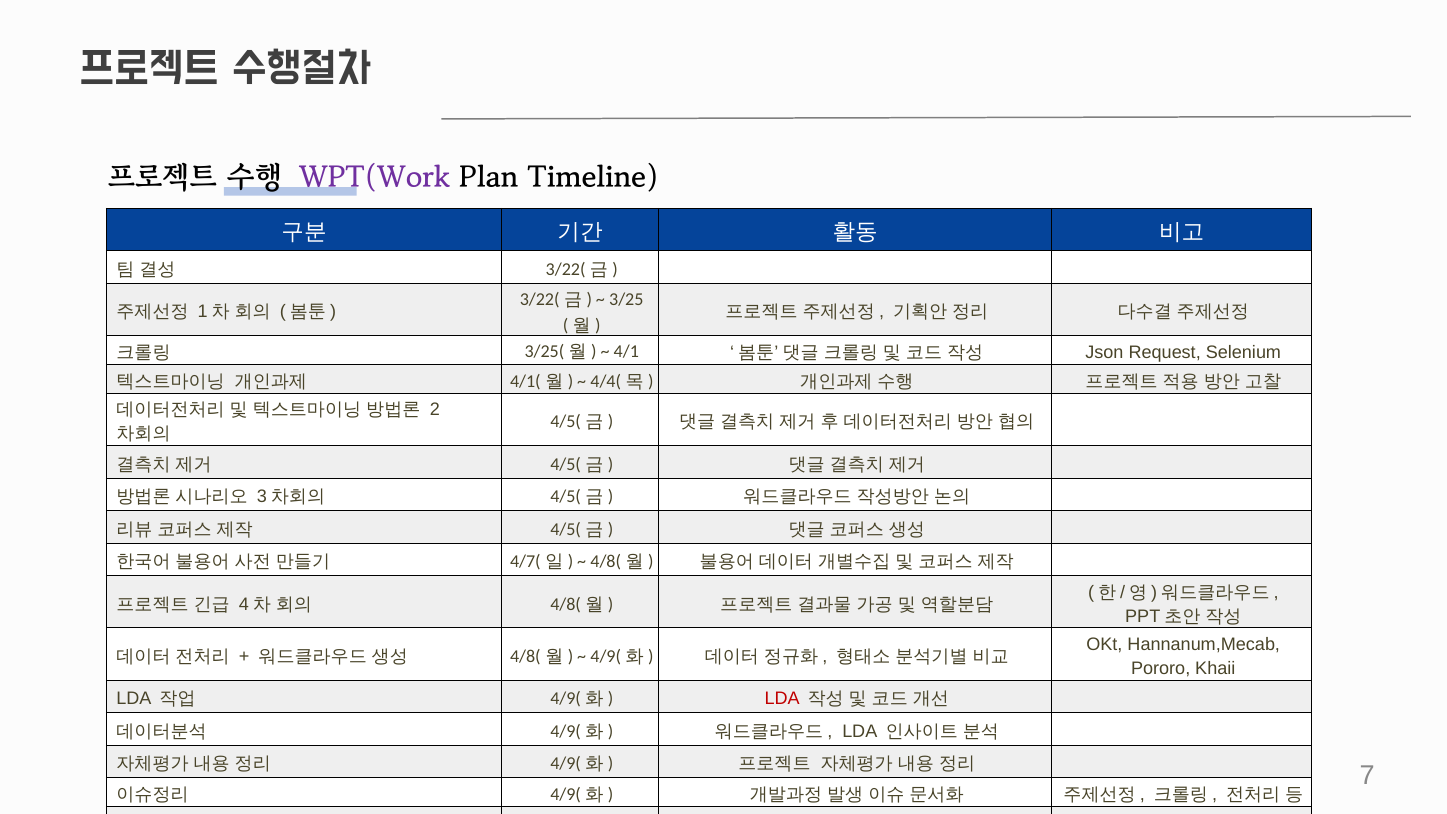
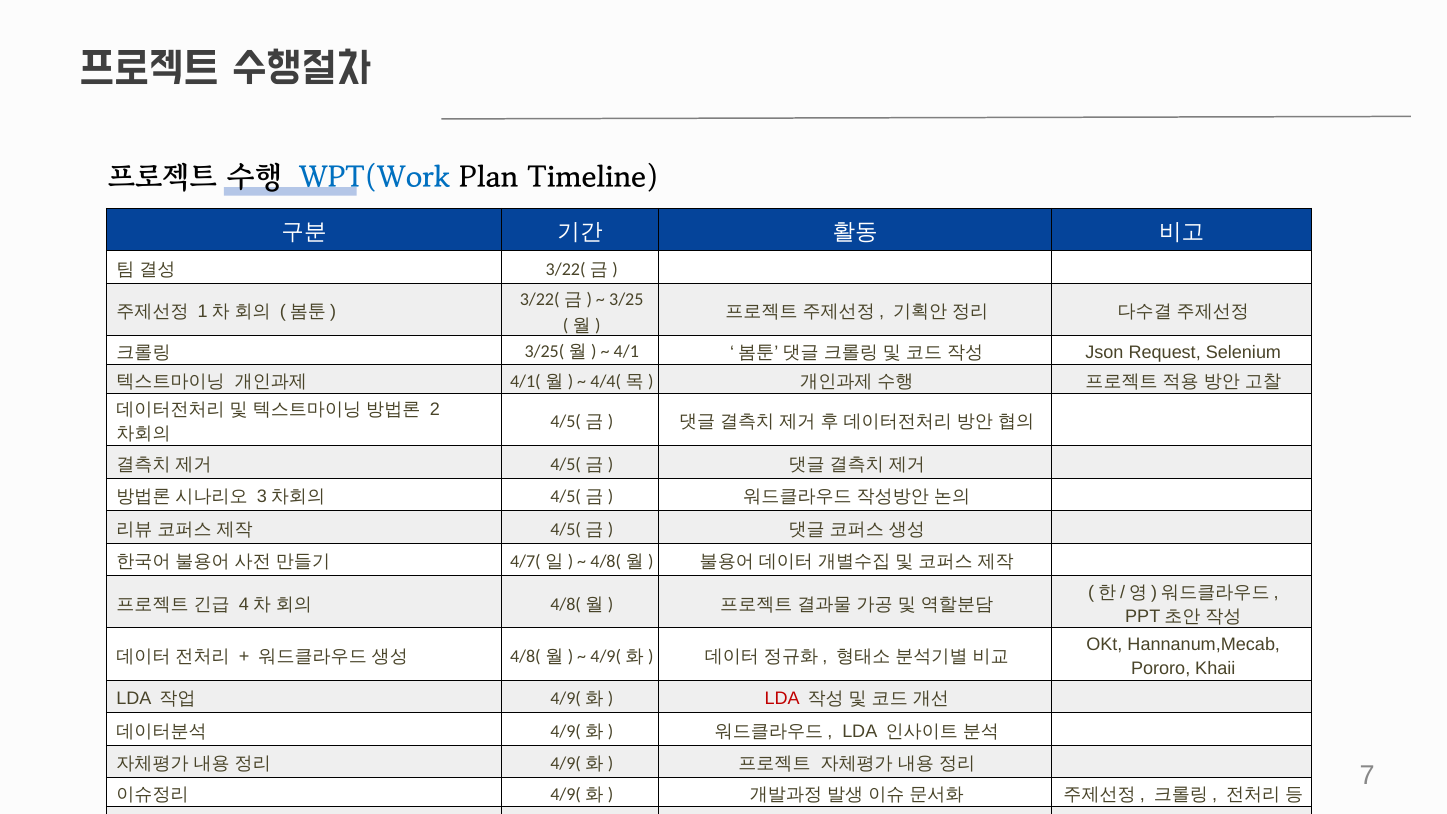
WPT(Work colour: purple -> blue
